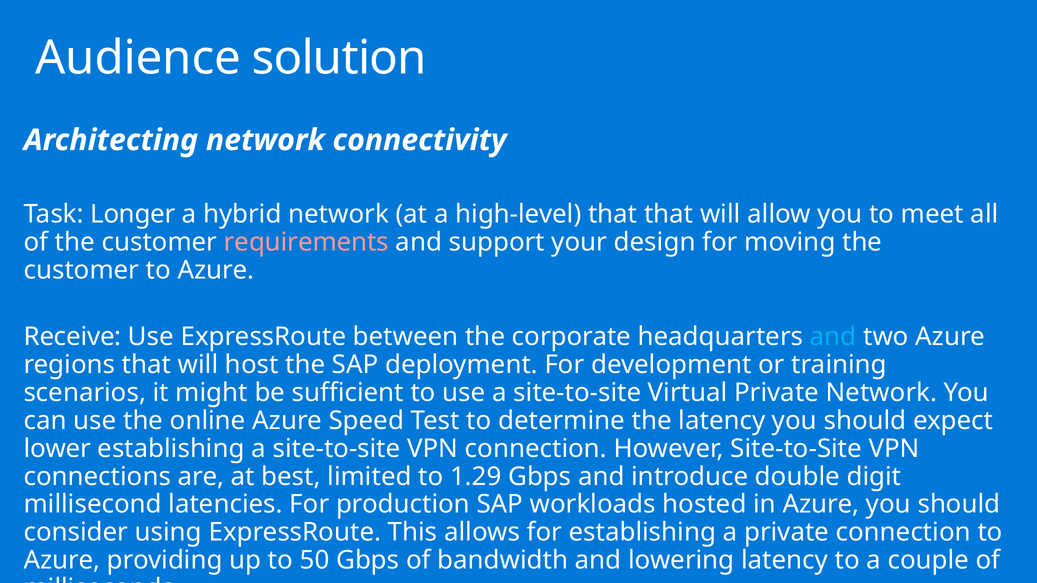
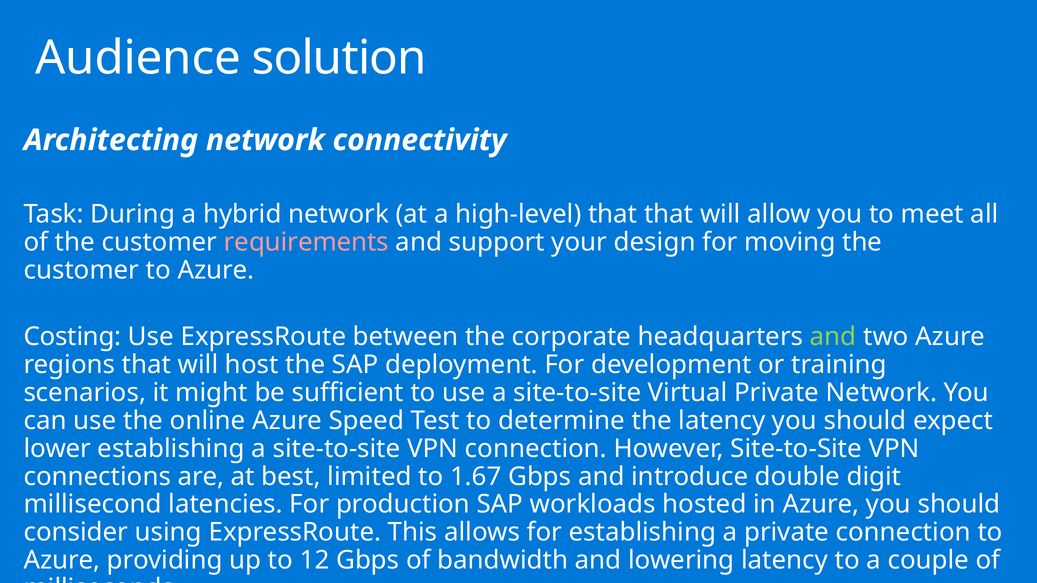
Longer: Longer -> During
Receive: Receive -> Costing
and at (833, 337) colour: light blue -> light green
1.29: 1.29 -> 1.67
50: 50 -> 12
